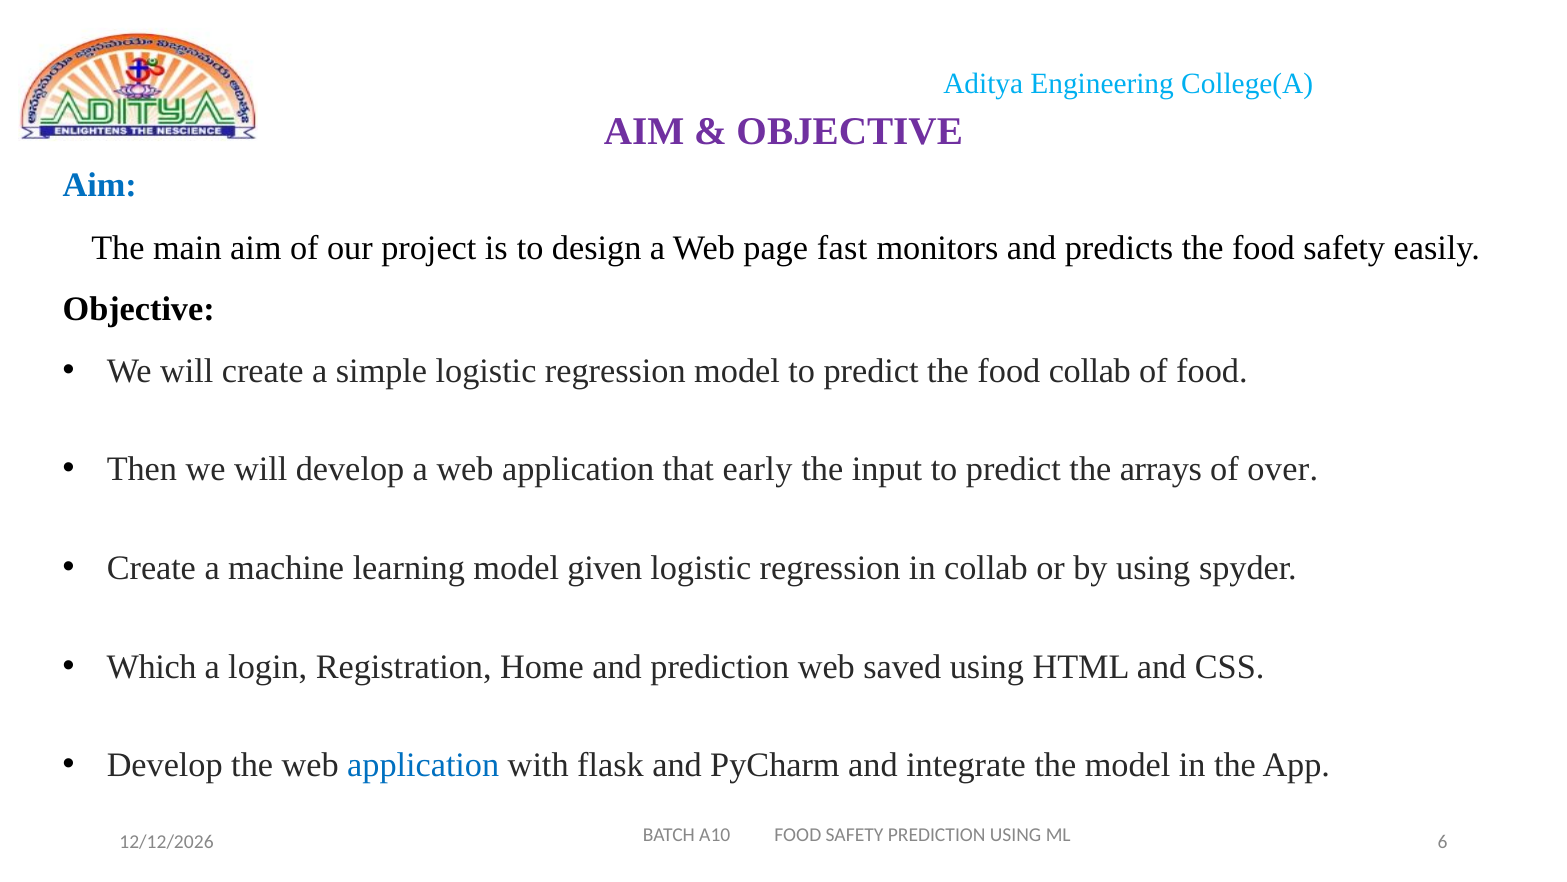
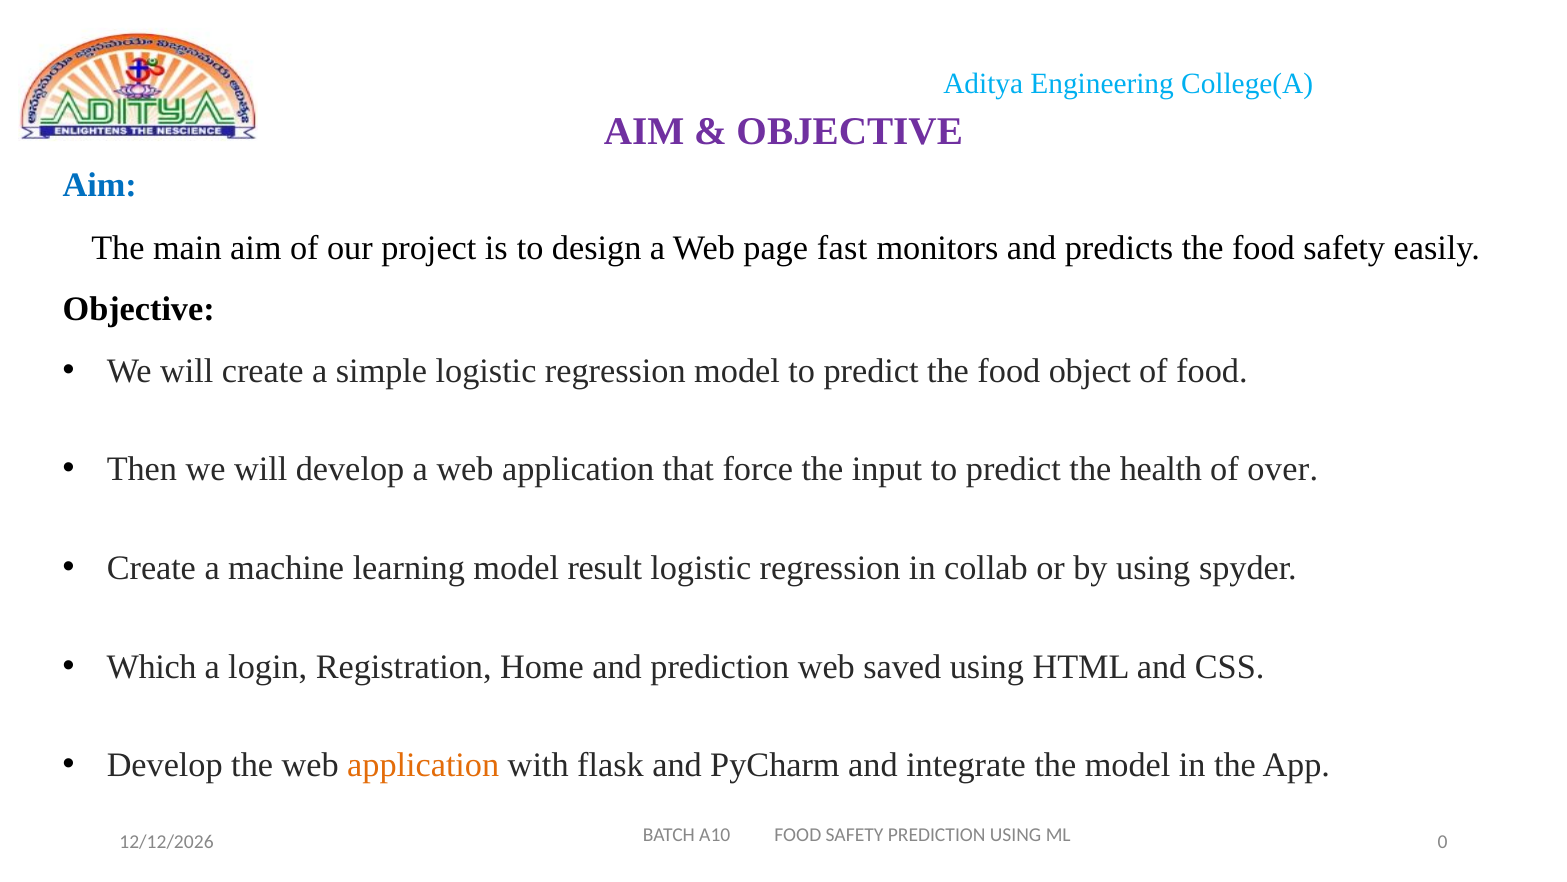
food collab: collab -> object
early: early -> force
arrays: arrays -> health
given: given -> result
application at (423, 765) colour: blue -> orange
6: 6 -> 0
